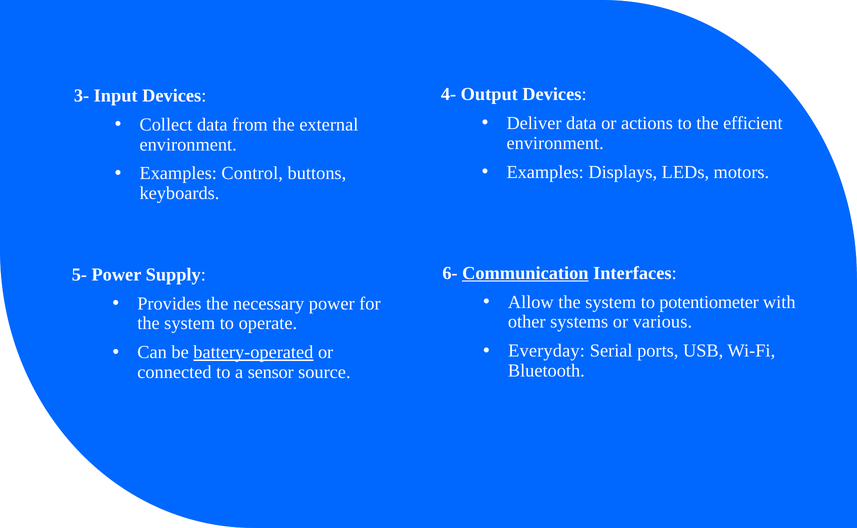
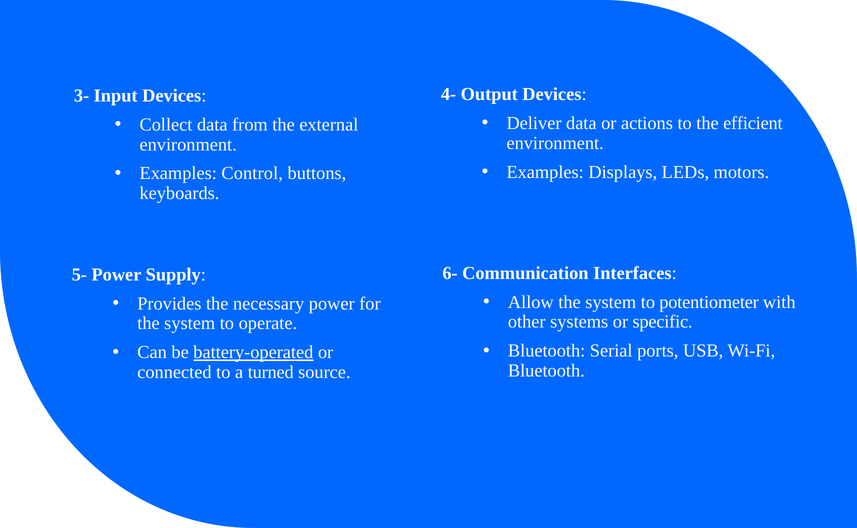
Communication underline: present -> none
various: various -> specific
Everyday at (547, 351): Everyday -> Bluetooth
sensor: sensor -> turned
